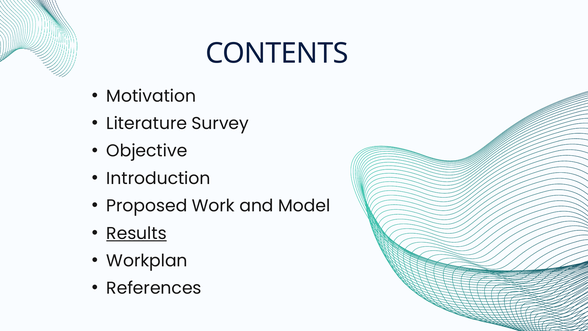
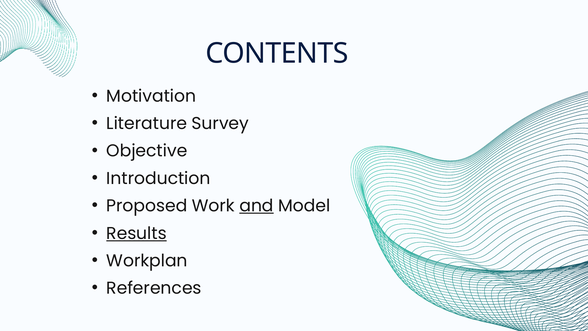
and underline: none -> present
